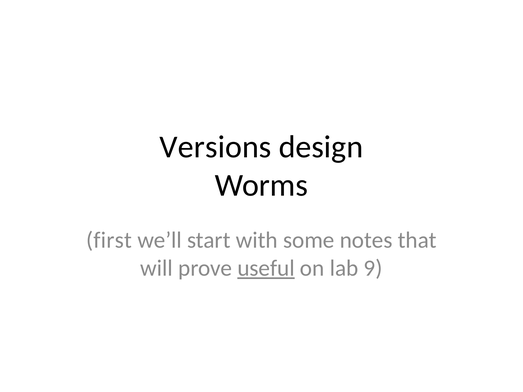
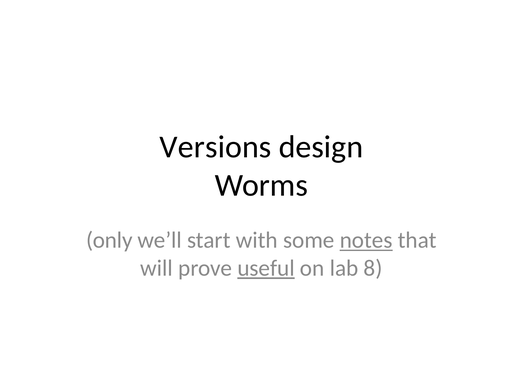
first: first -> only
notes underline: none -> present
9: 9 -> 8
